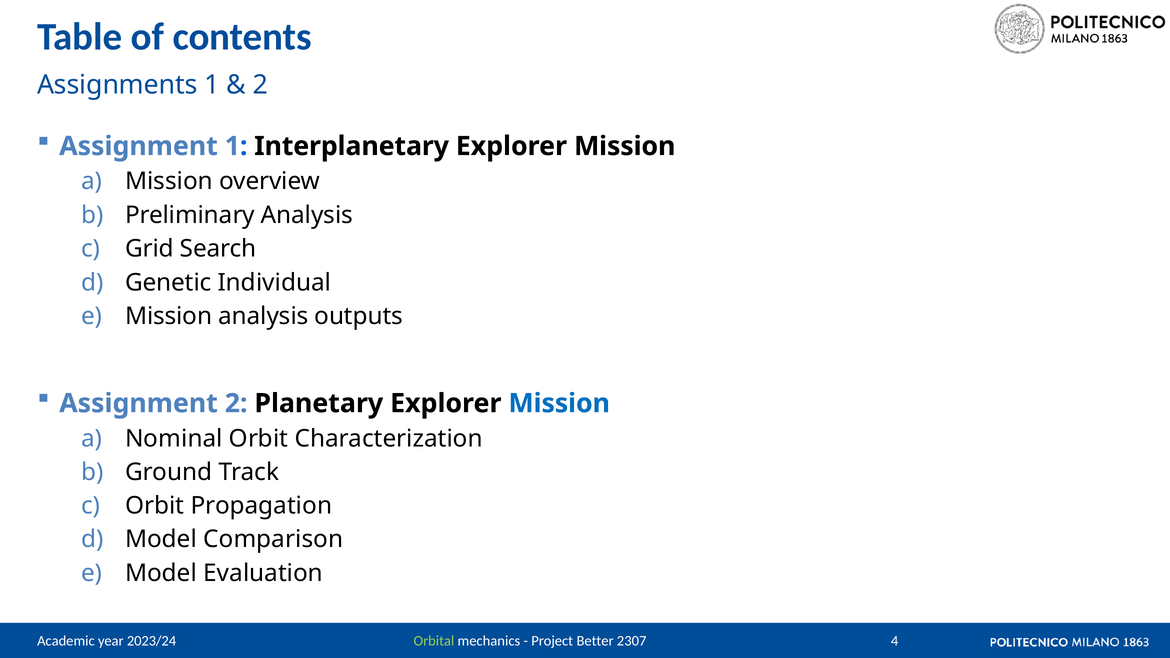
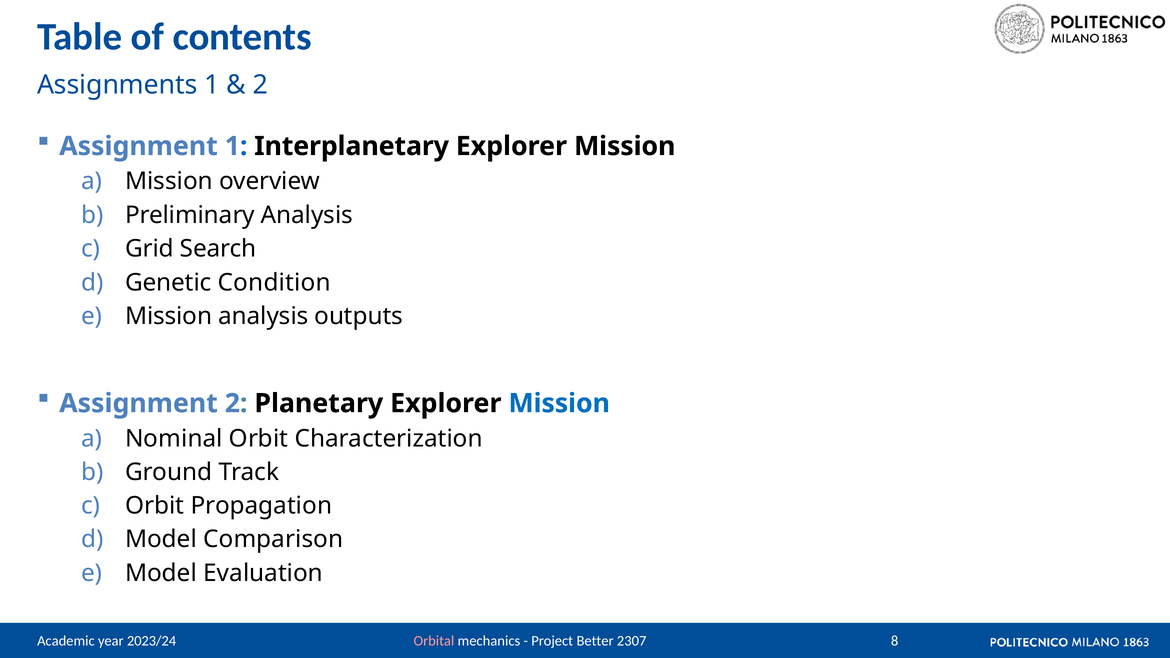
Individual: Individual -> Condition
Orbital colour: light green -> pink
4: 4 -> 8
